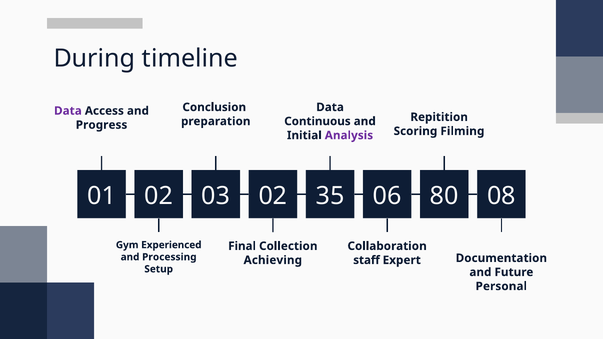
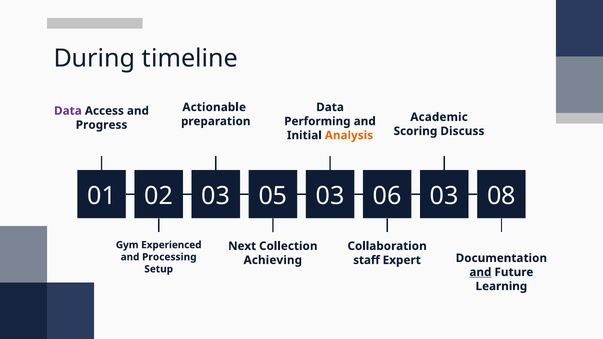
Conclusion: Conclusion -> Actionable
Repitition: Repitition -> Academic
Continuous: Continuous -> Performing
Filming: Filming -> Discuss
Analysis colour: purple -> orange
01 02: 02 -> 05
02 35: 35 -> 03
06 80: 80 -> 03
Final: Final -> Next
and at (480, 272) underline: none -> present
Personal: Personal -> Learning
